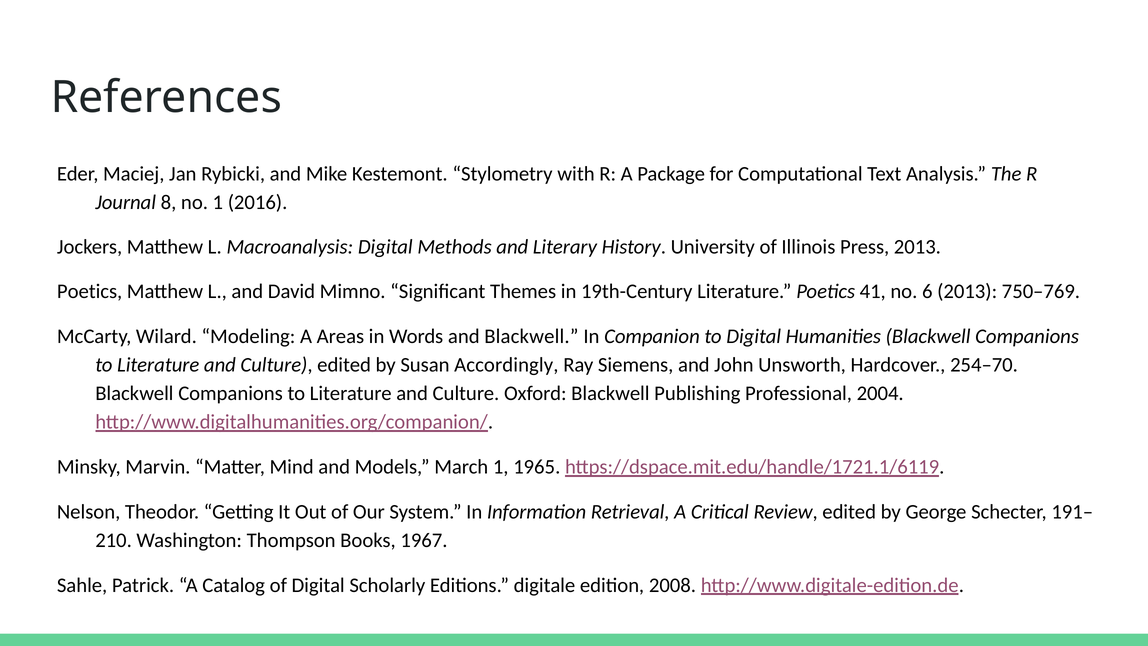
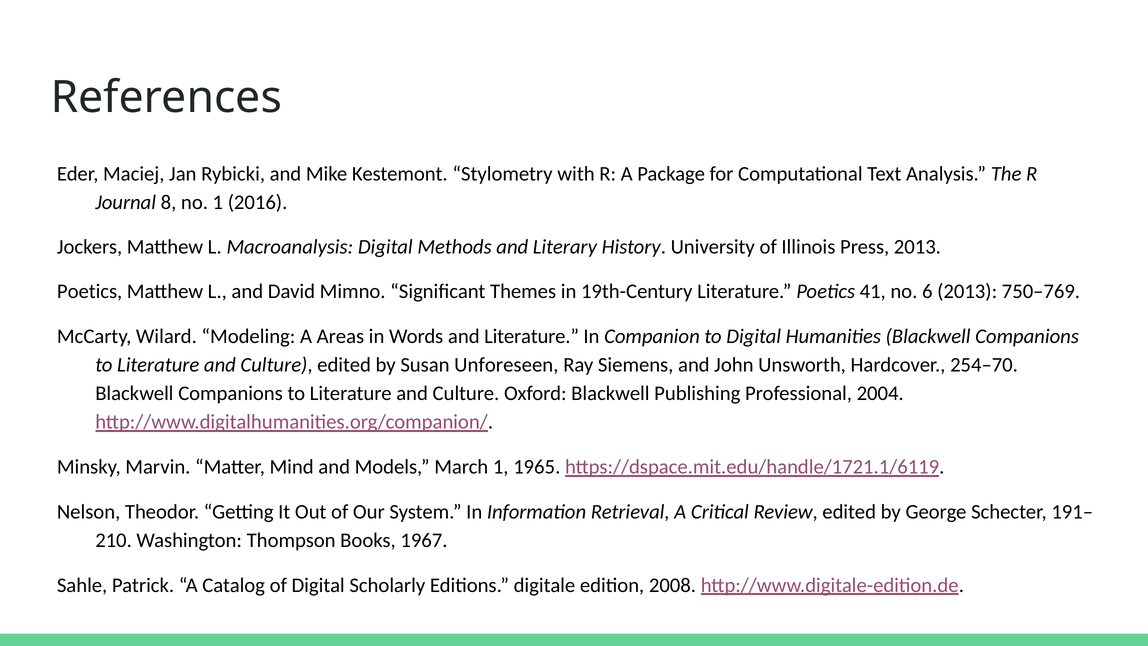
and Blackwell: Blackwell -> Literature
Accordingly: Accordingly -> Unforeseen
